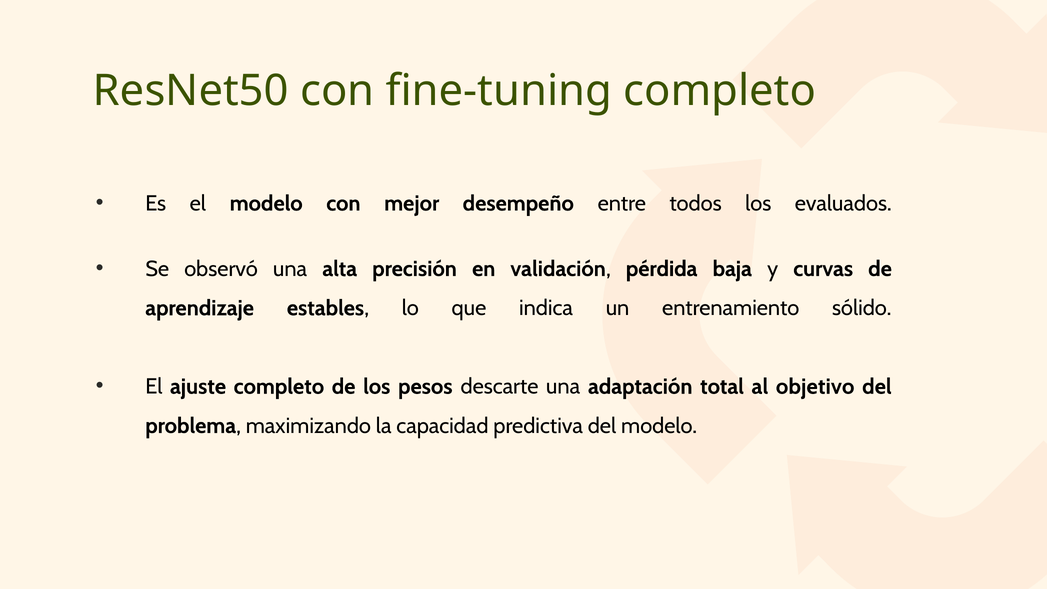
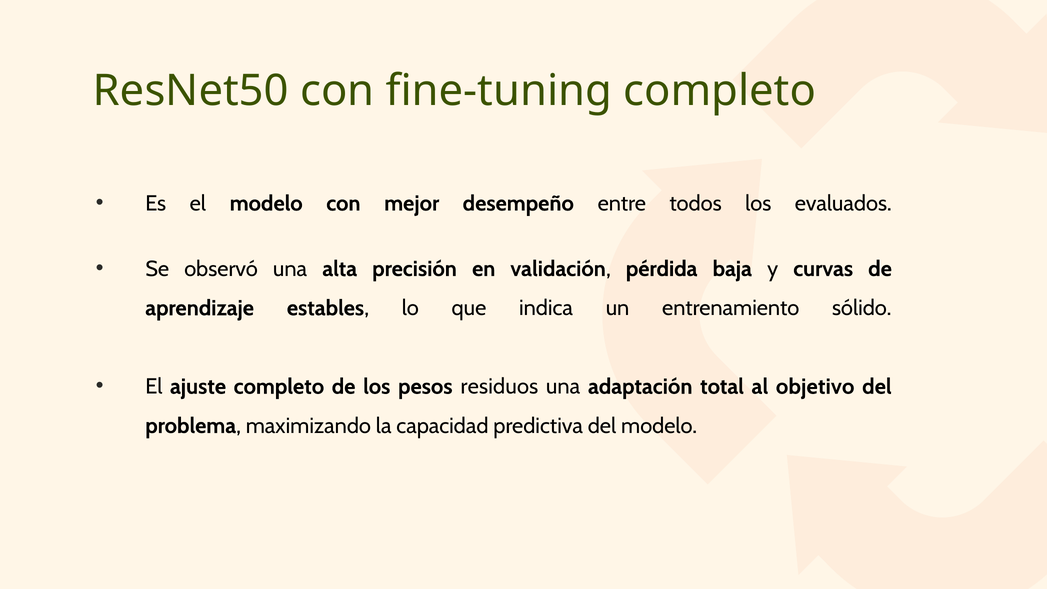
descarte: descarte -> residuos
